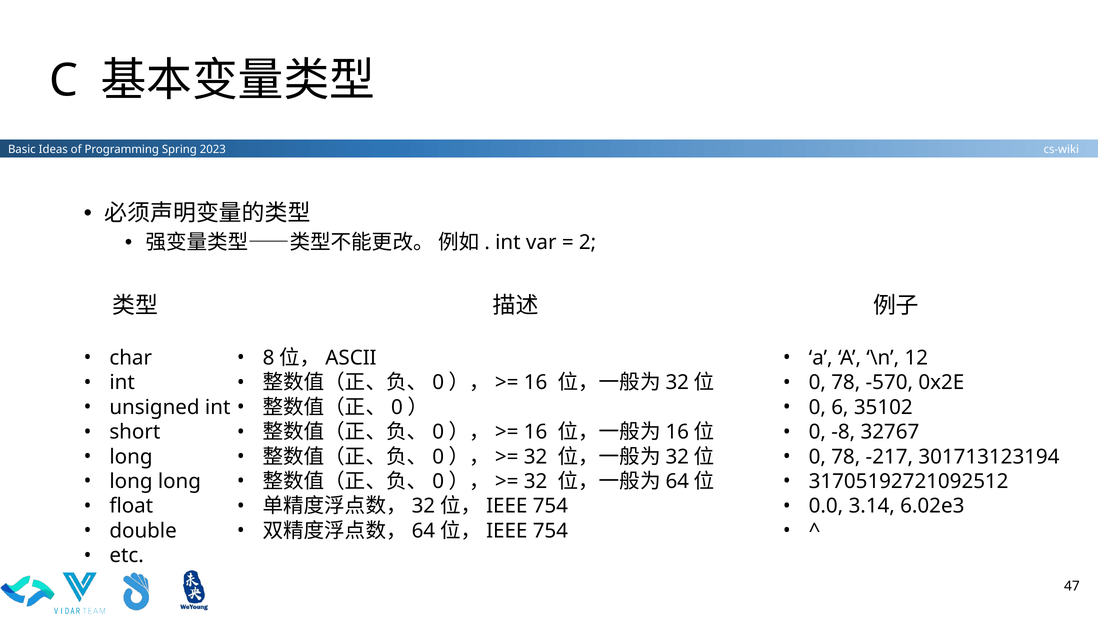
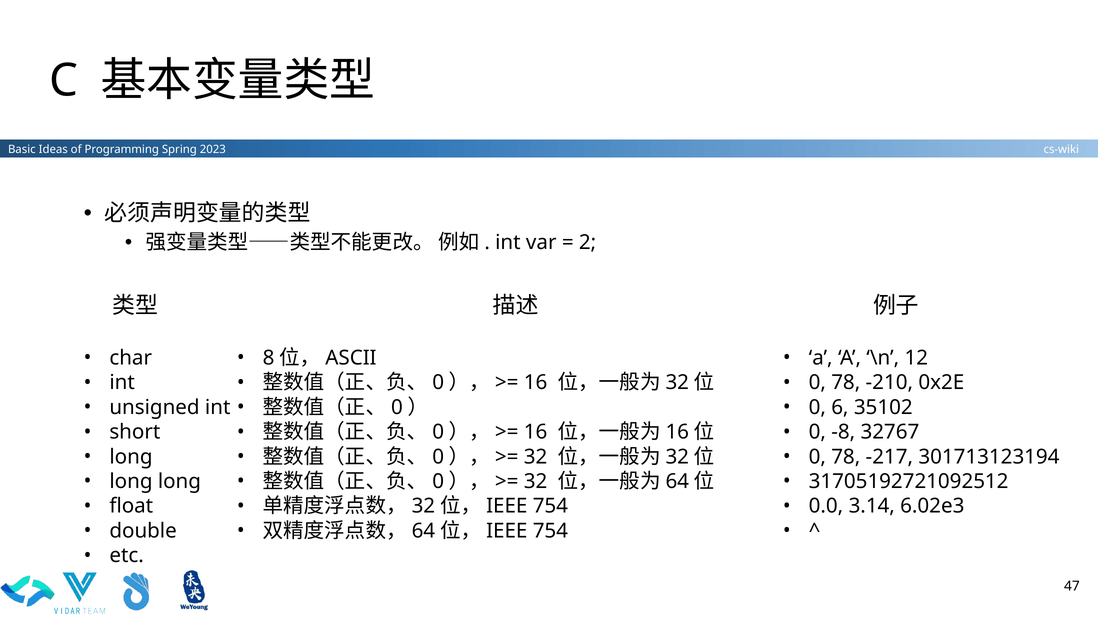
-570: -570 -> -210
